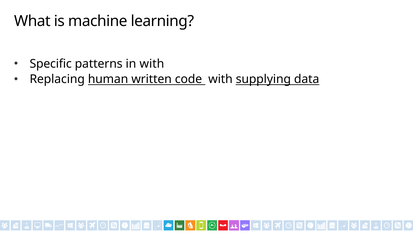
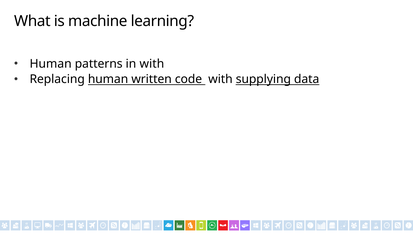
Specific at (51, 64): Specific -> Human
